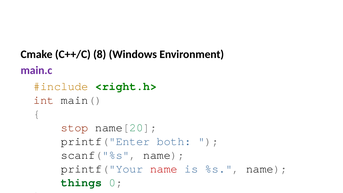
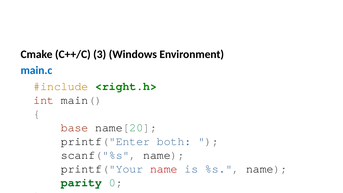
8: 8 -> 3
main.c at (36, 70) colour: purple -> blue
stop: stop -> base
things: things -> parity
